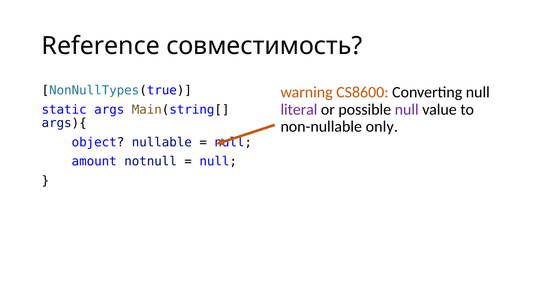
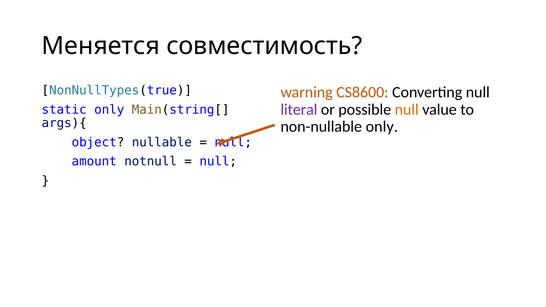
Reference: Reference -> Меняется
null at (407, 110) colour: purple -> orange
static args: args -> only
